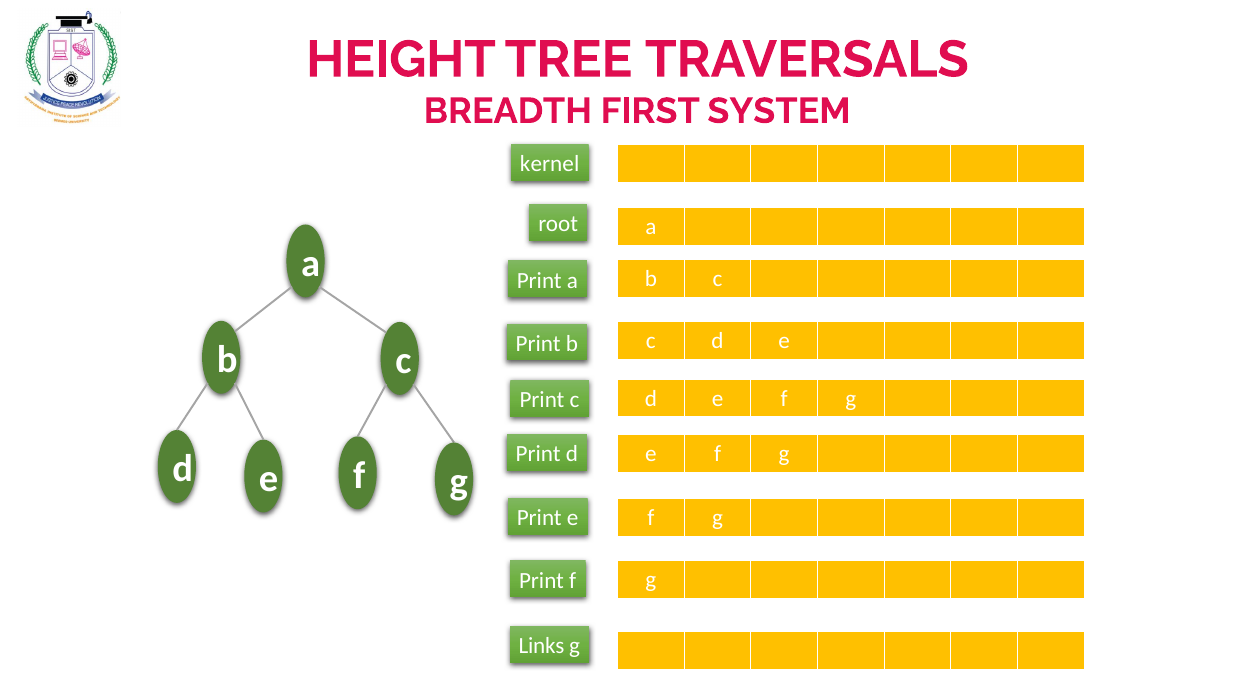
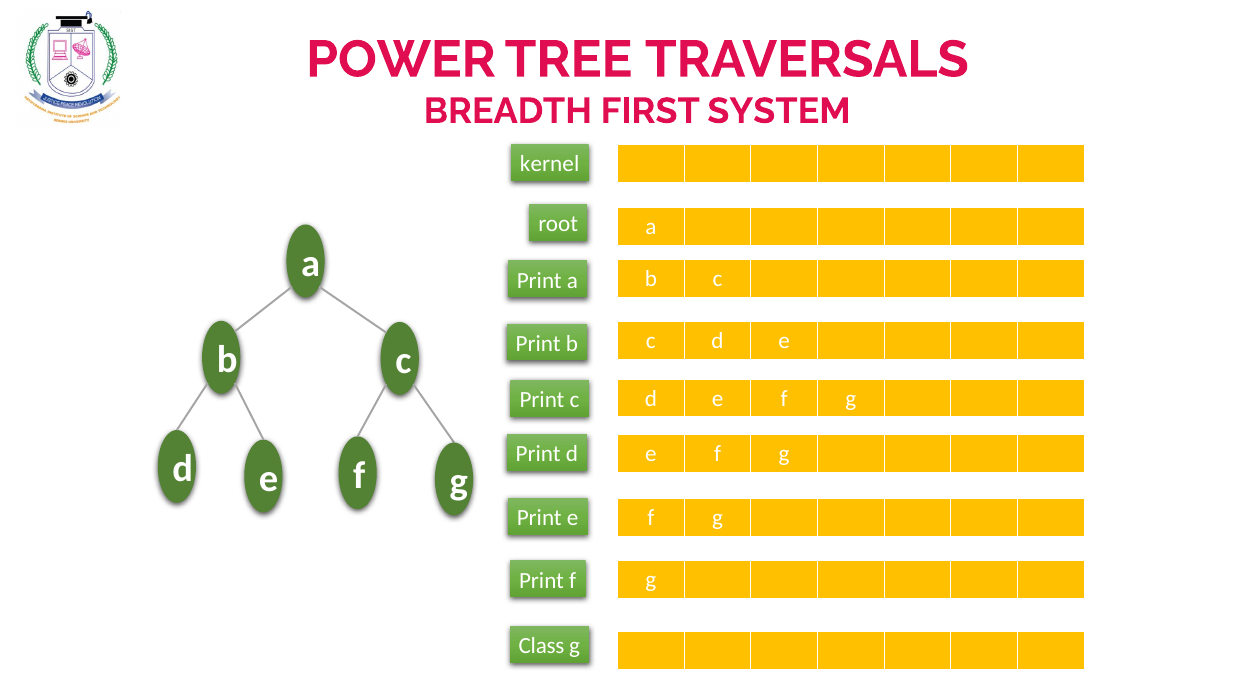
HEIGHT: HEIGHT -> POWER
Links: Links -> Class
